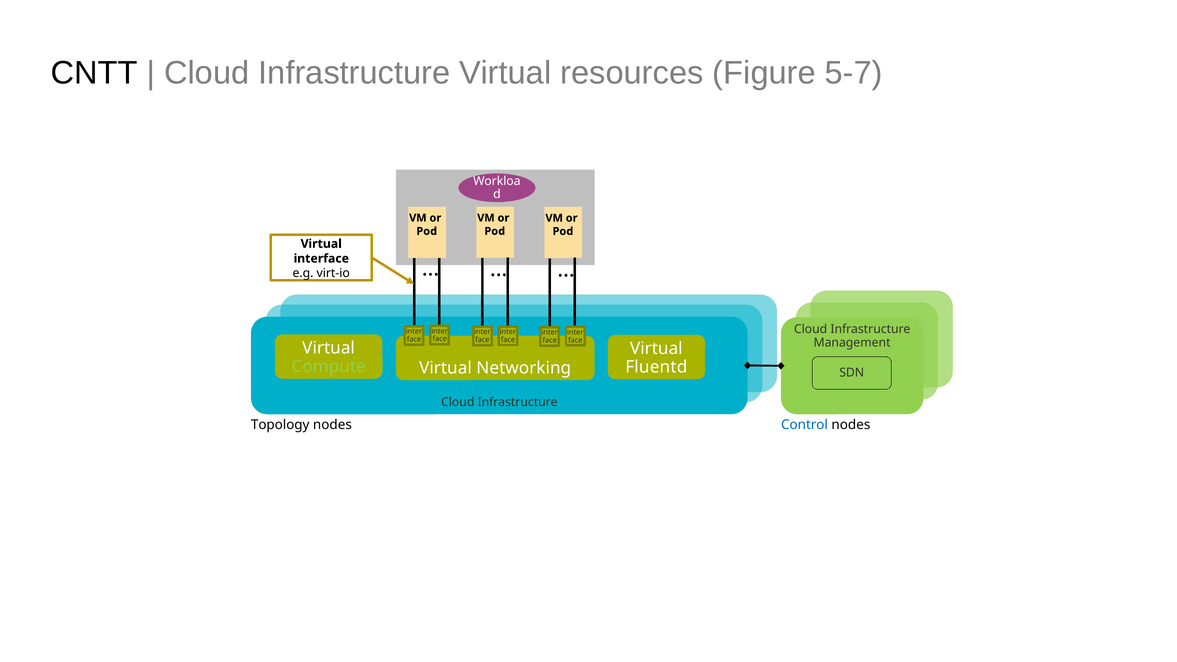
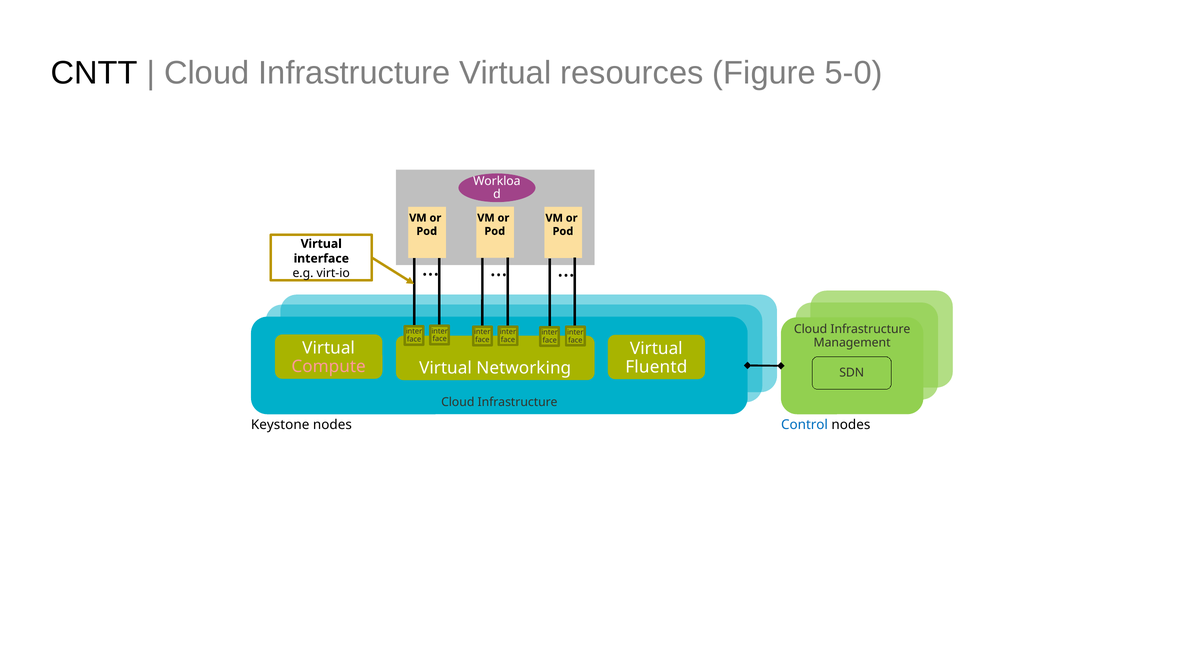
5-7: 5-7 -> 5-0
Compute colour: light green -> pink
Topology: Topology -> Keystone
